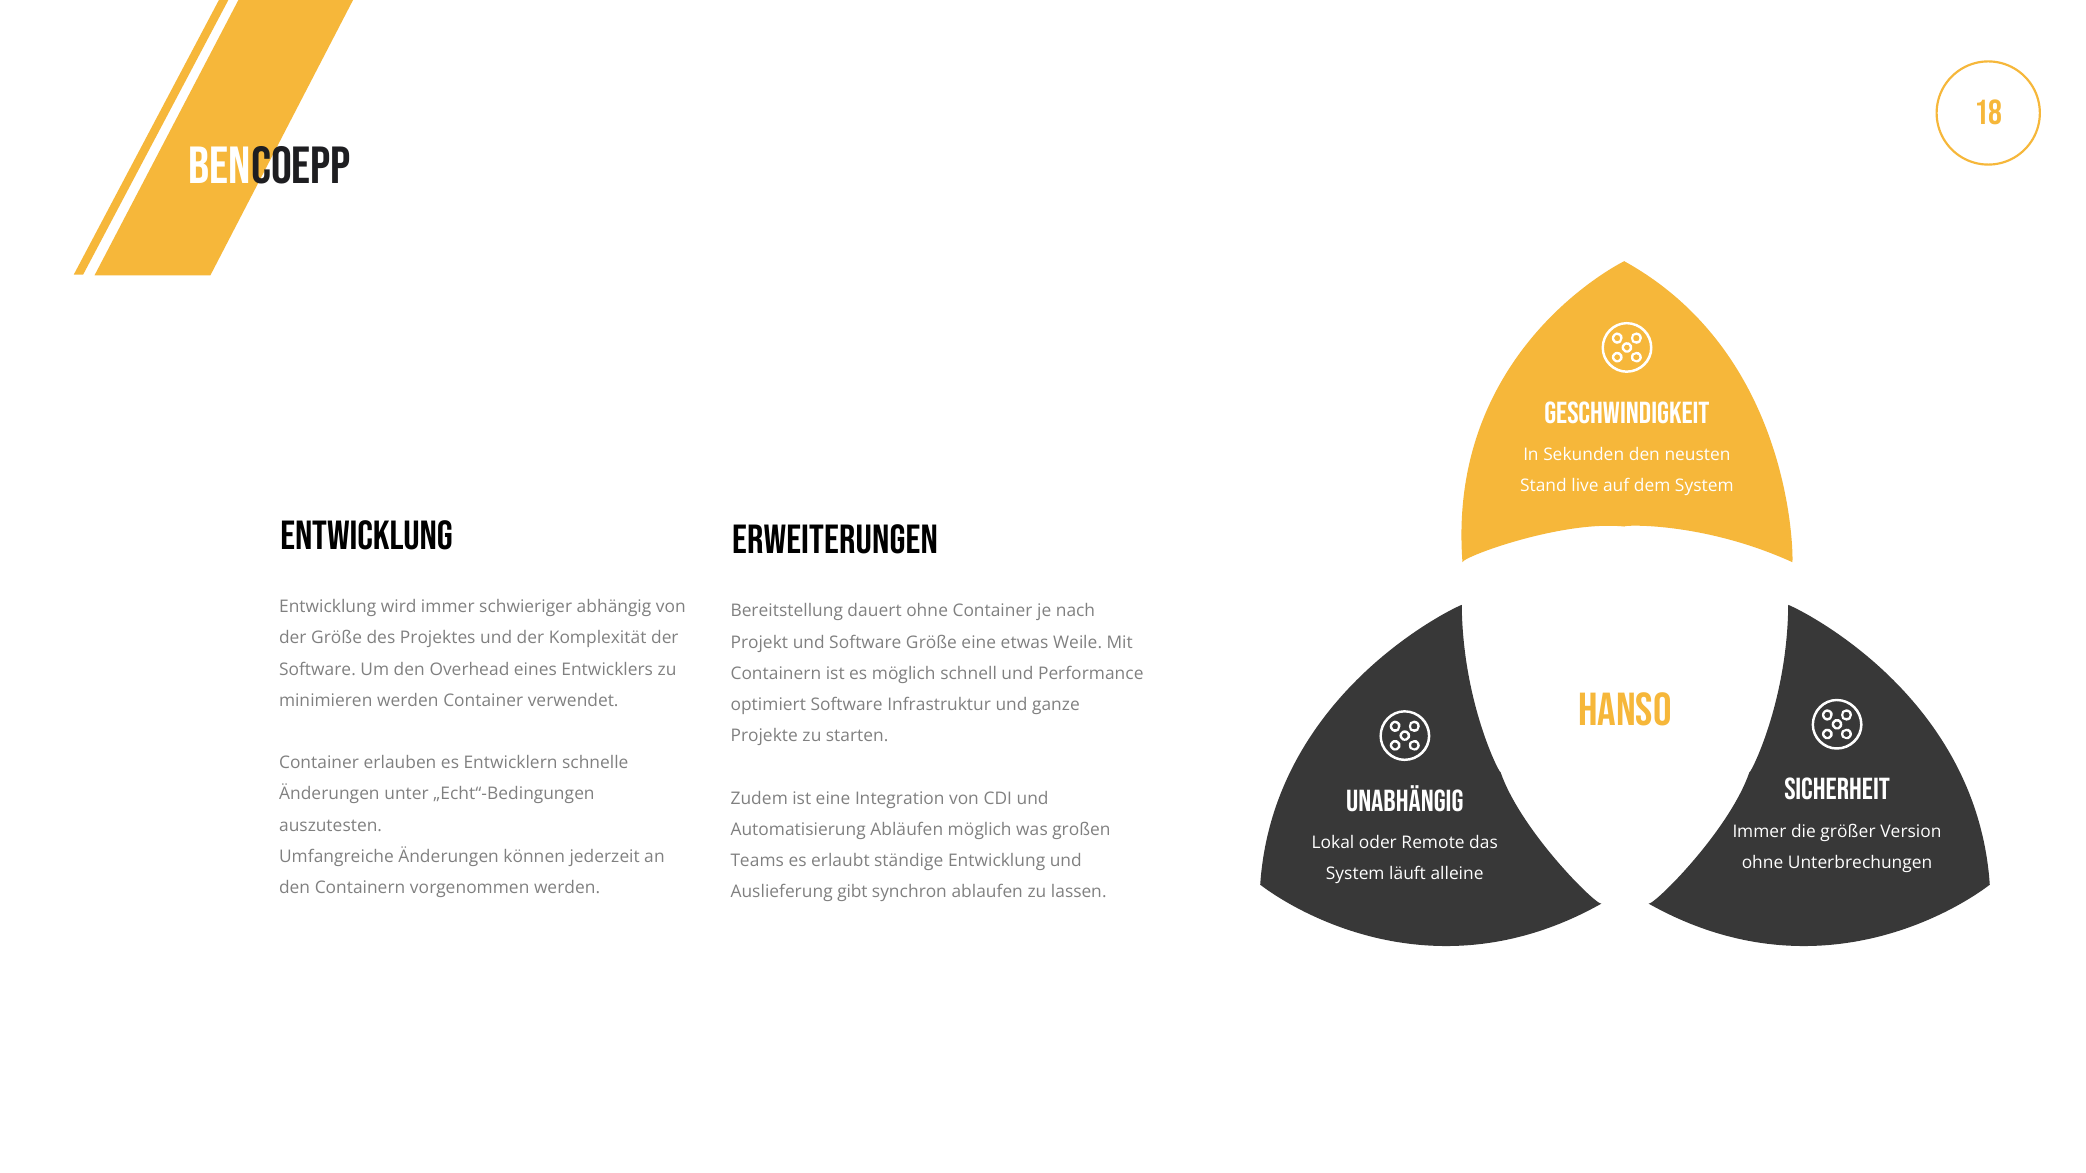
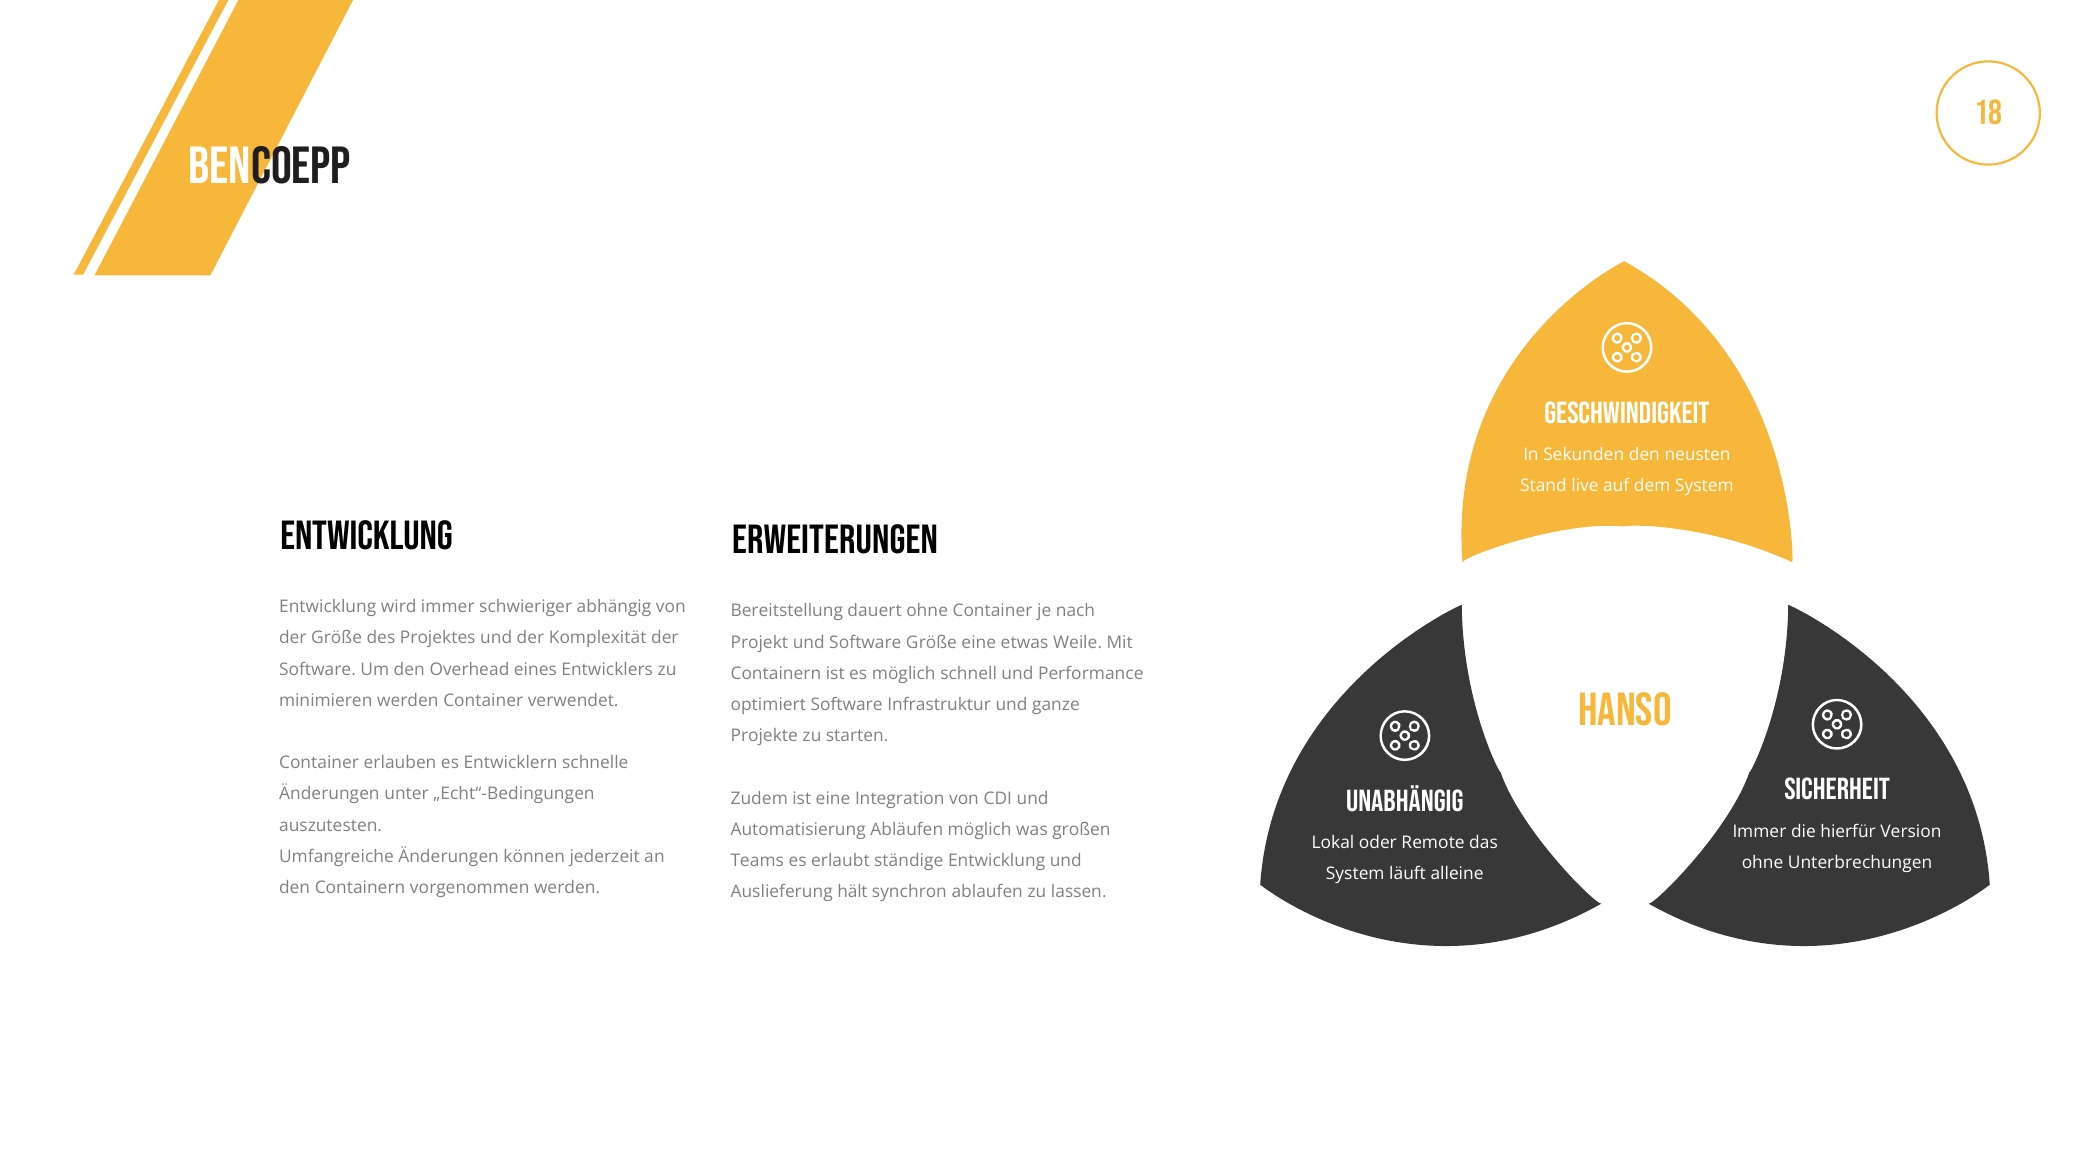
größer: größer -> hierfür
gibt: gibt -> hält
